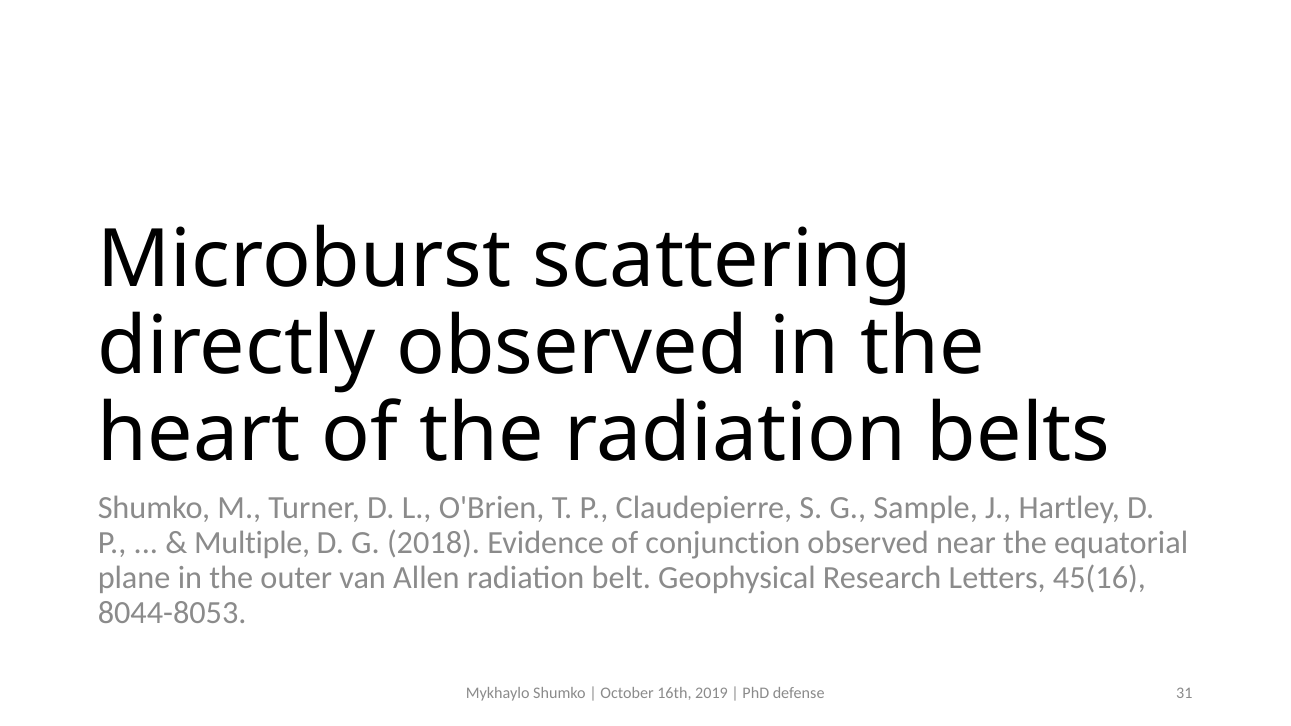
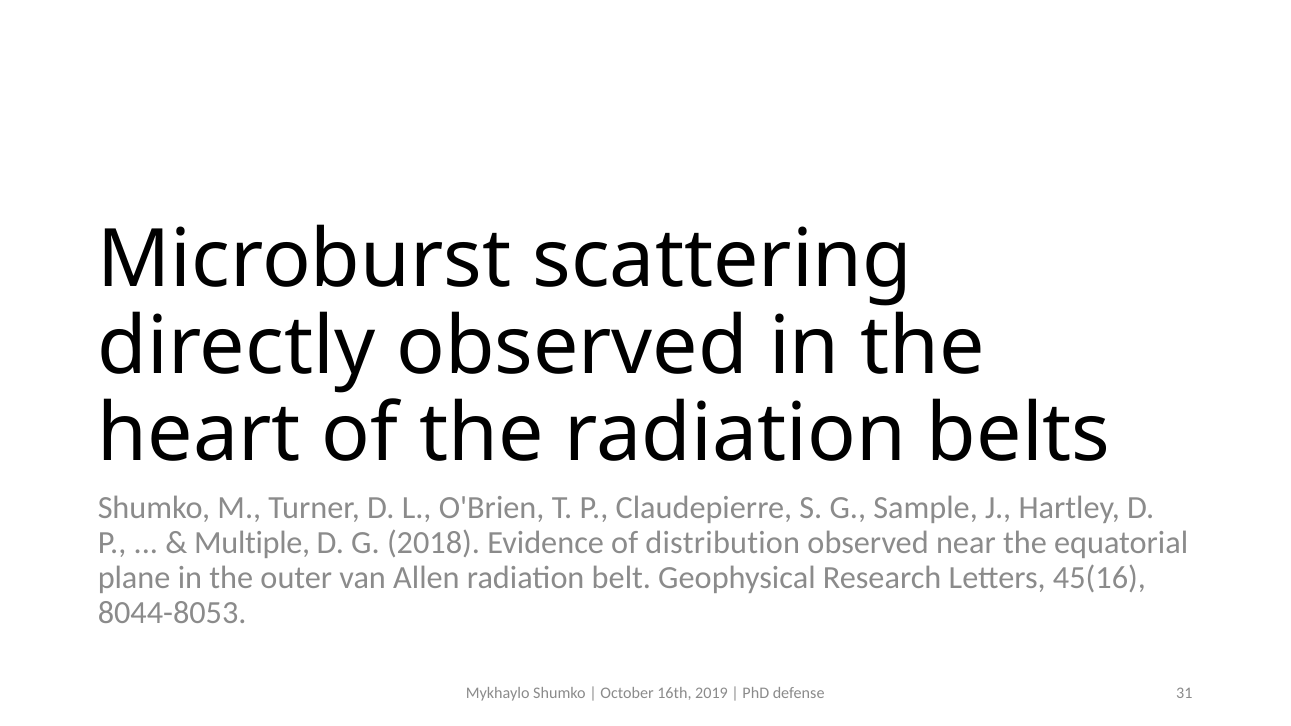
conjunction: conjunction -> distribution
